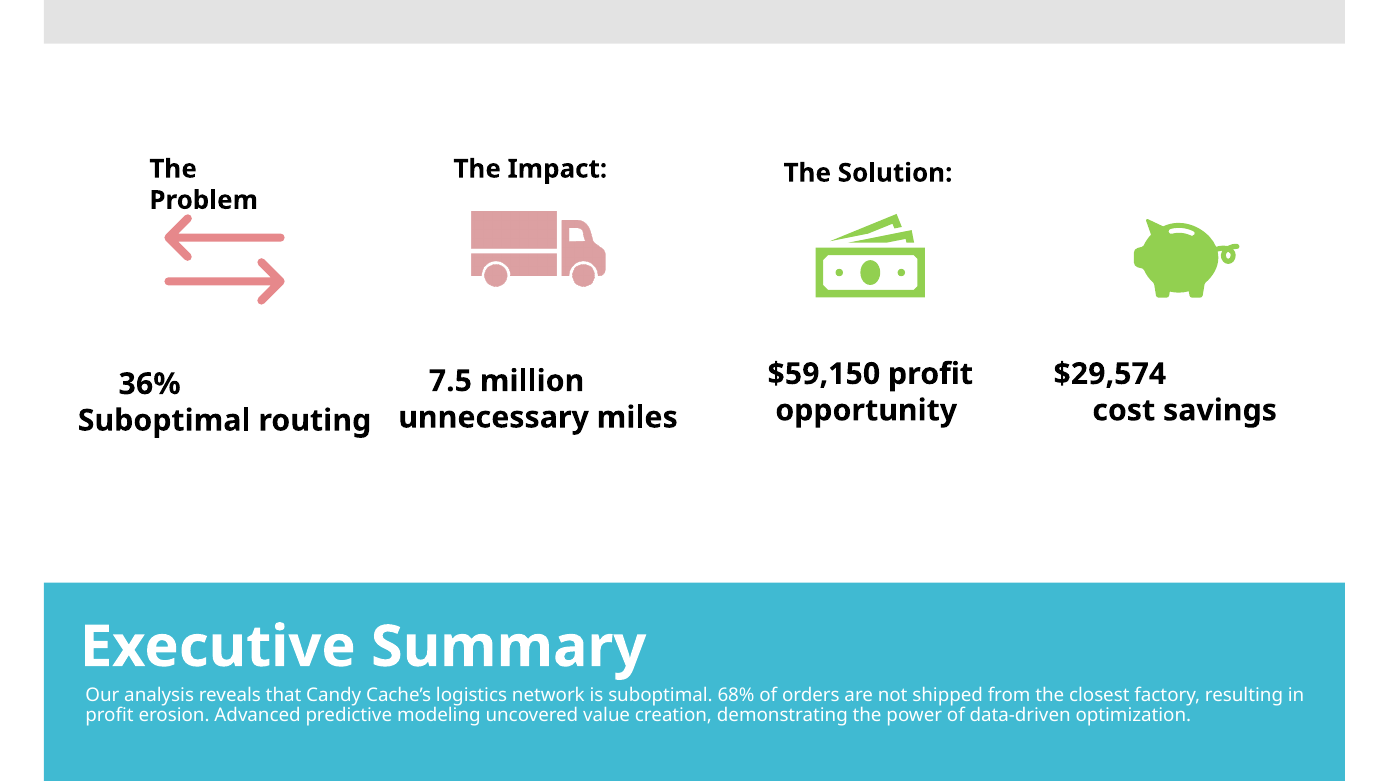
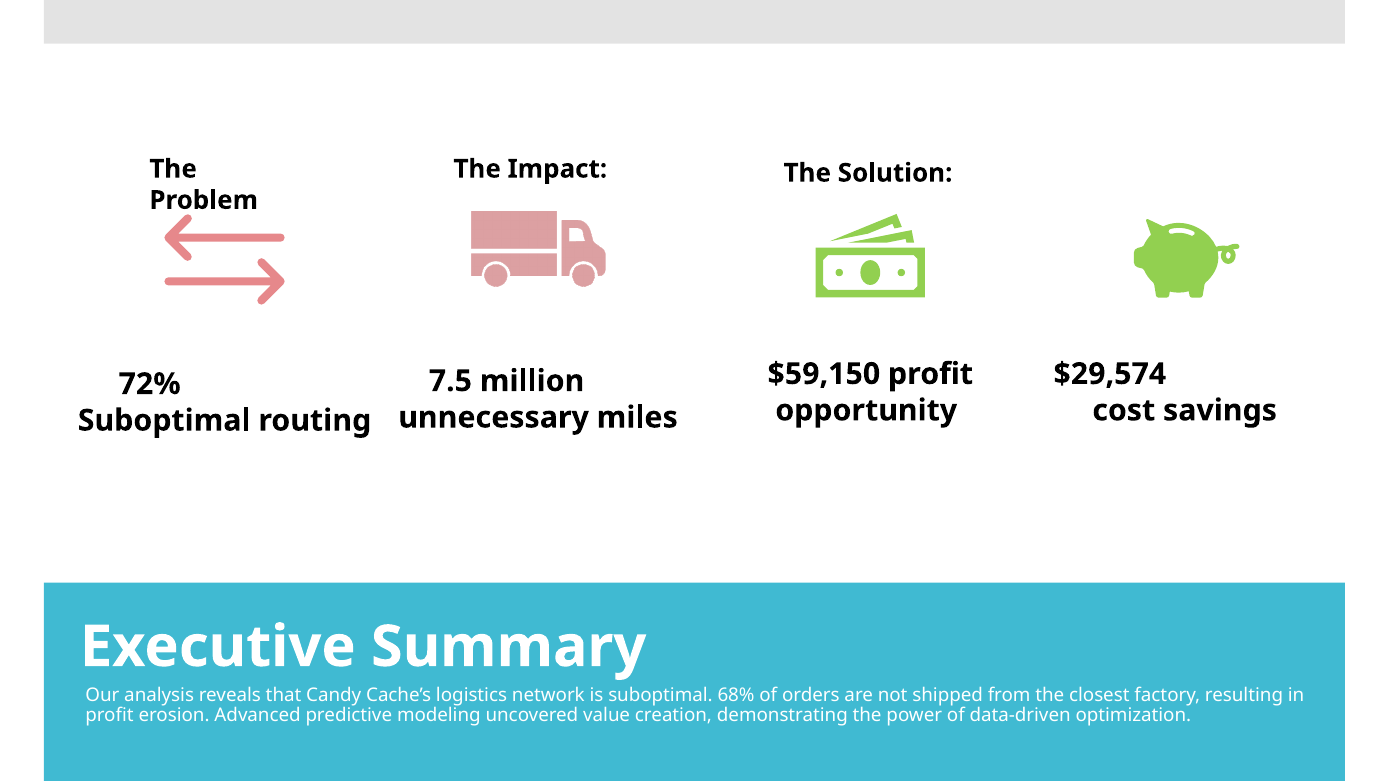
36%: 36% -> 72%
